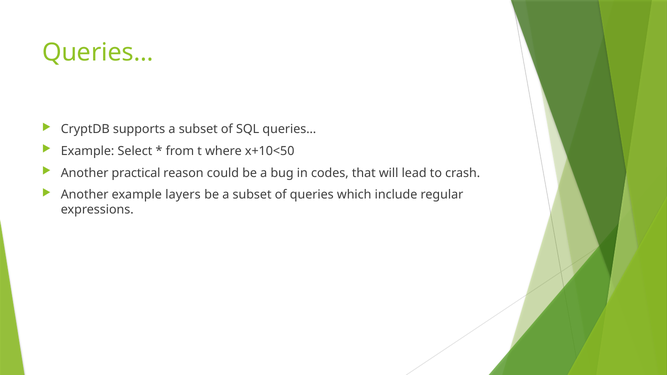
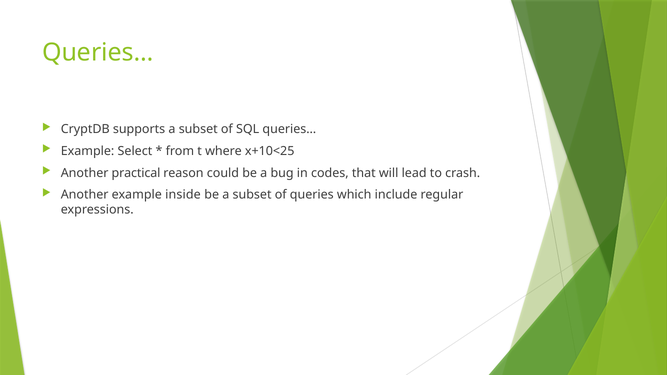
x+10<50: x+10<50 -> x+10<25
layers: layers -> inside
